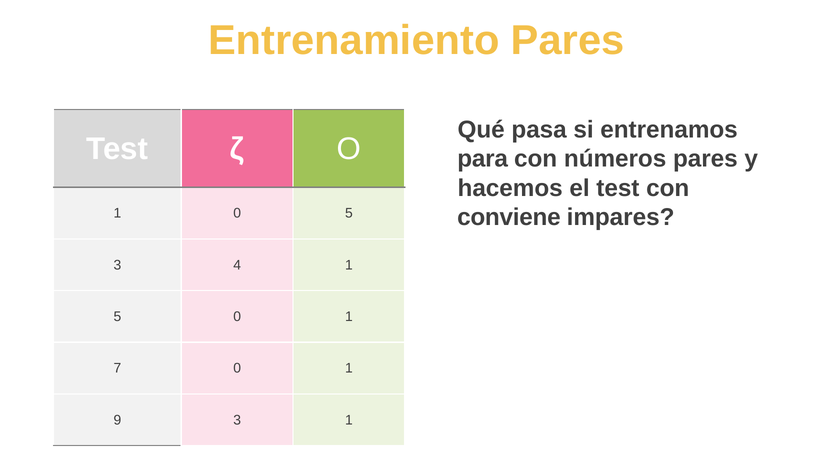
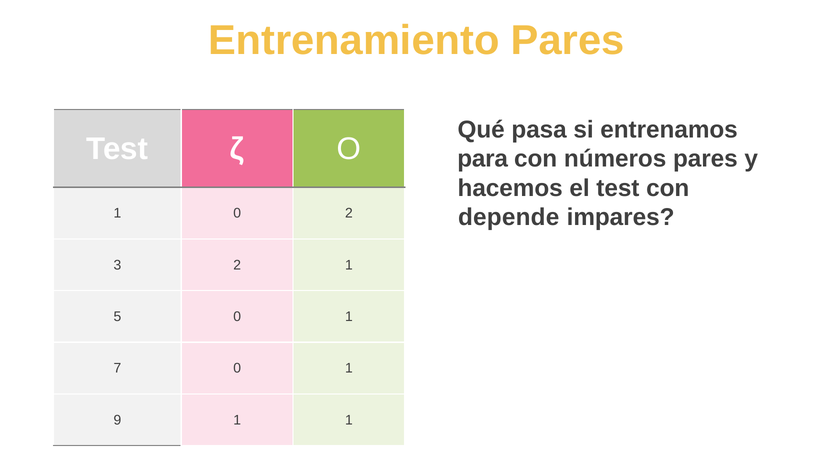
conviene: conviene -> depende
0 5: 5 -> 2
3 4: 4 -> 2
9 3: 3 -> 1
